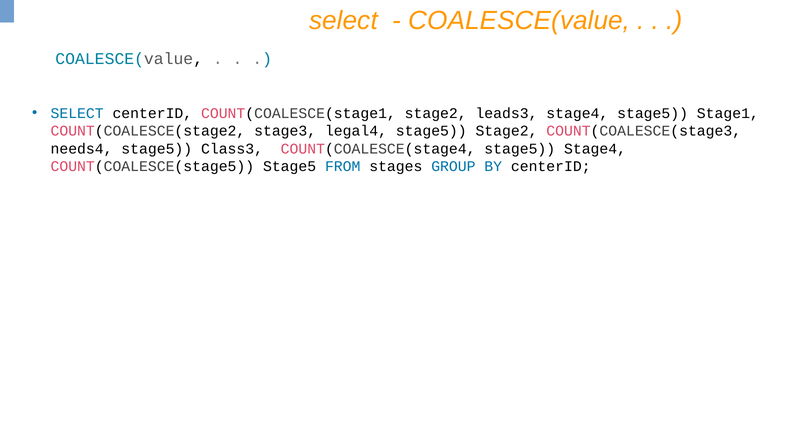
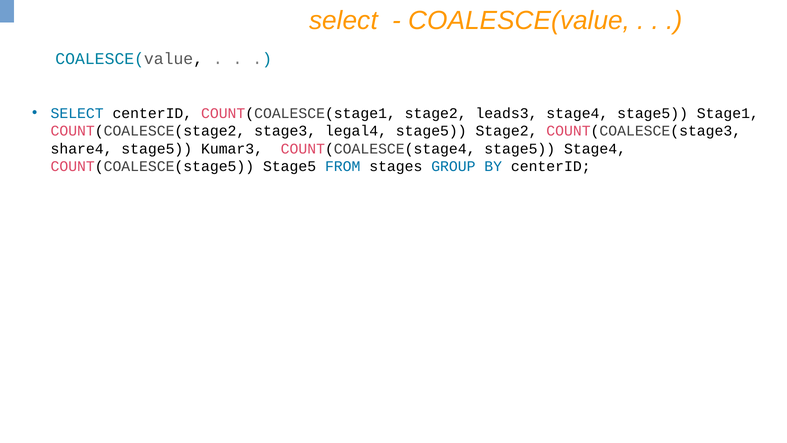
needs4: needs4 -> share4
Class3: Class3 -> Kumar3
